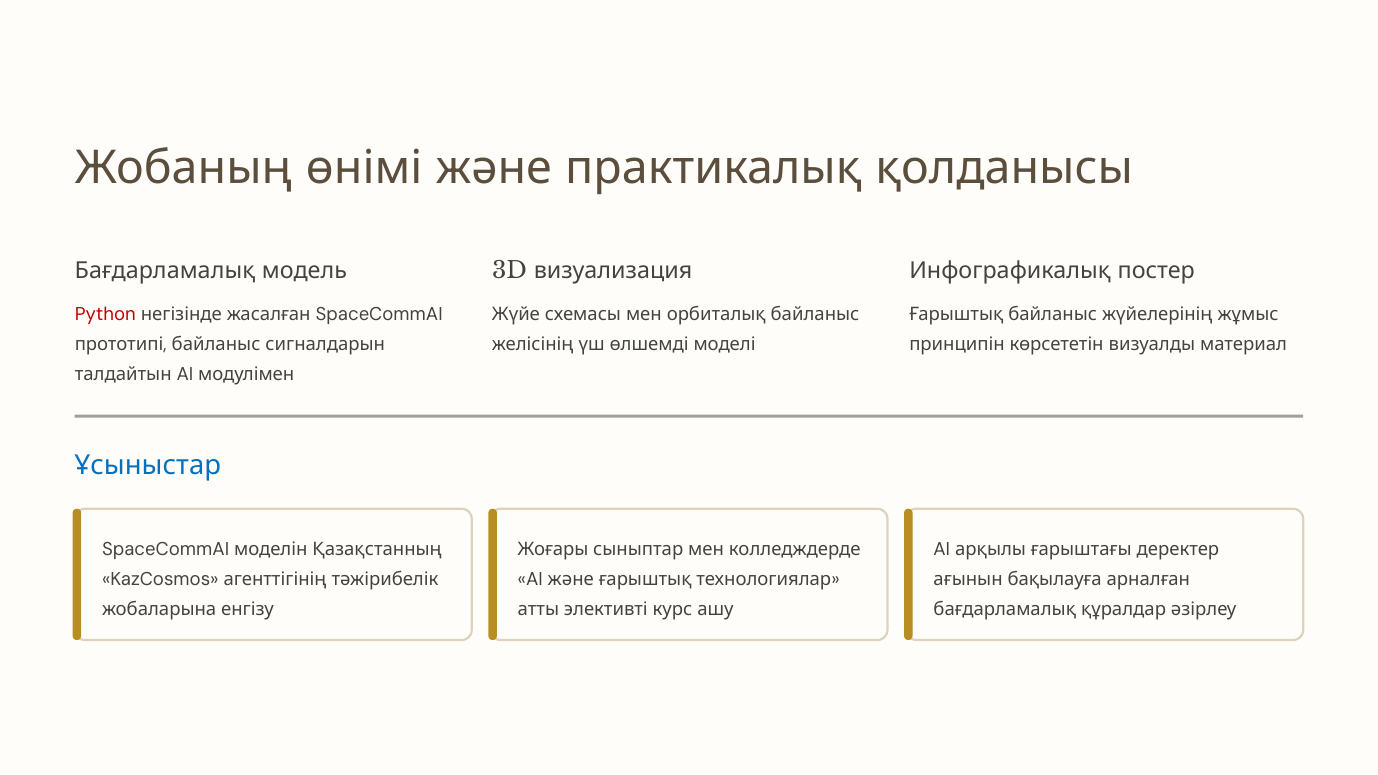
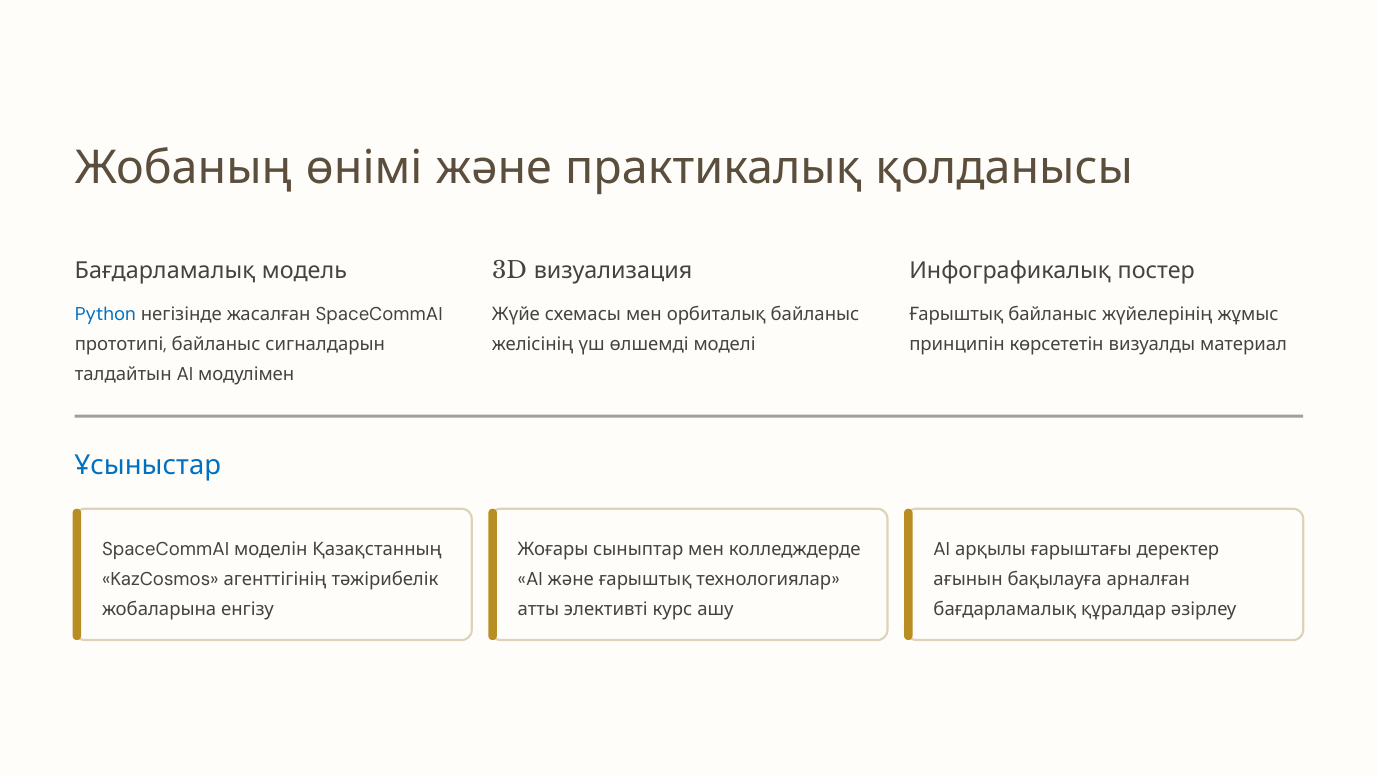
Python colour: red -> blue
